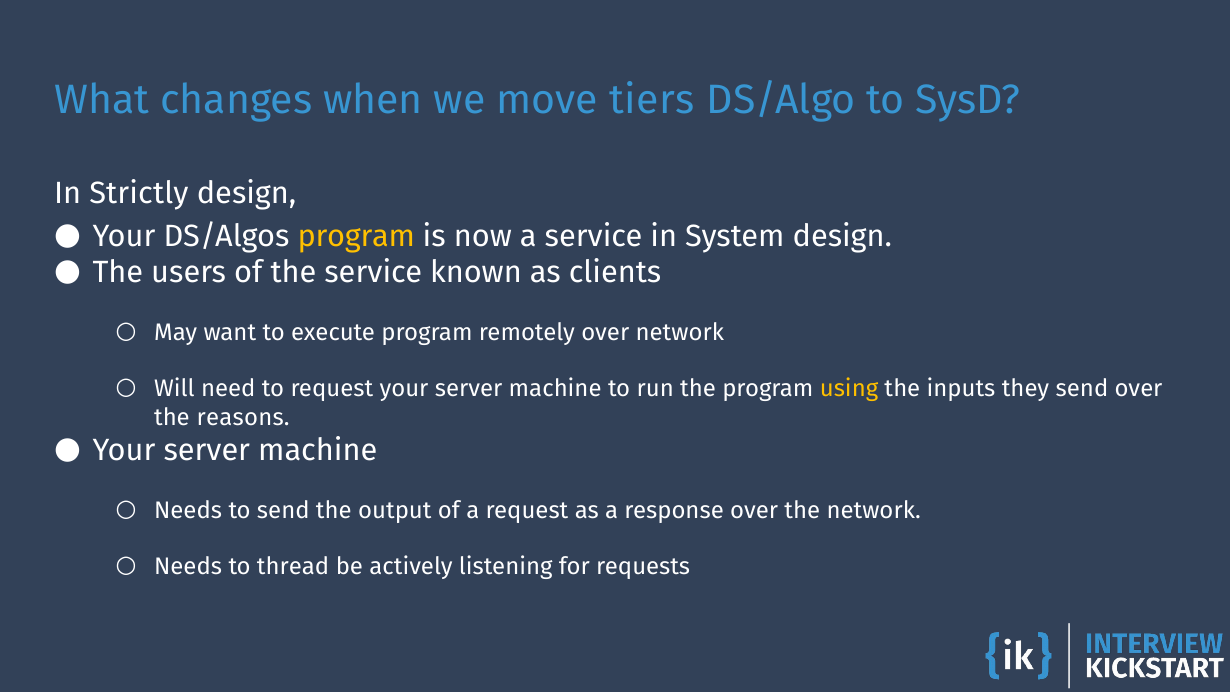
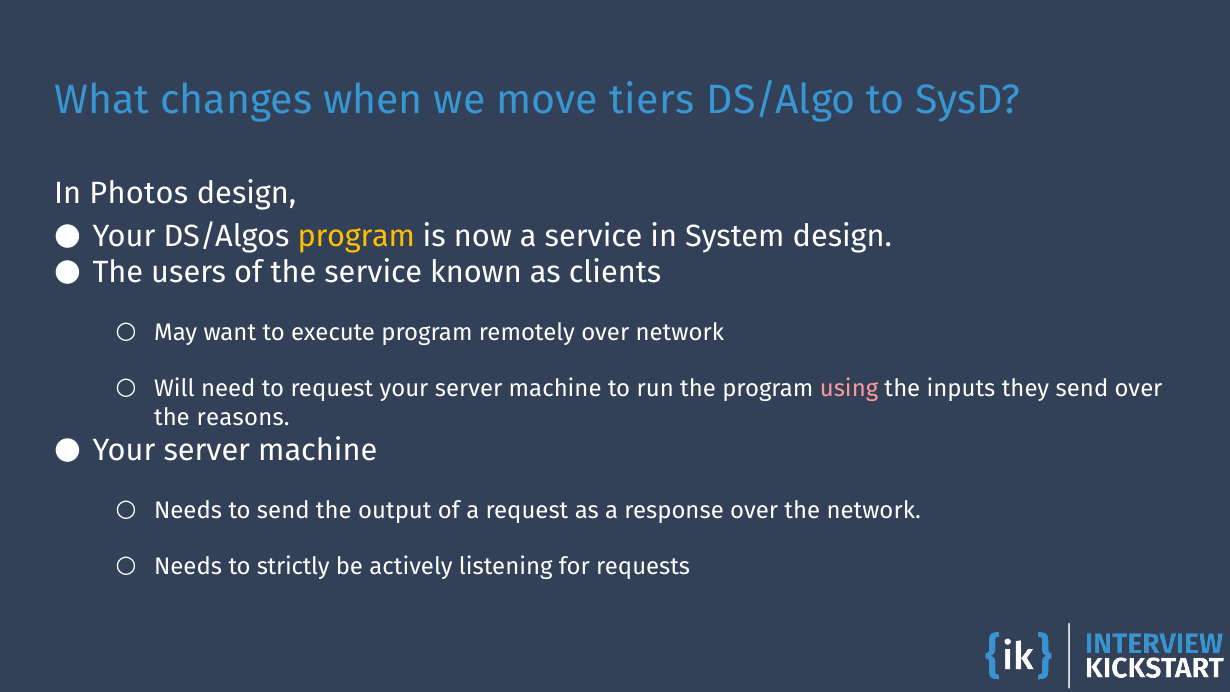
Strictly: Strictly -> Photos
using colour: yellow -> pink
thread: thread -> strictly
